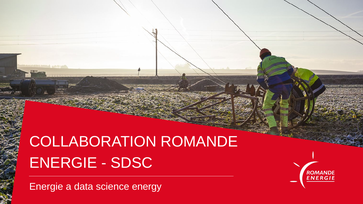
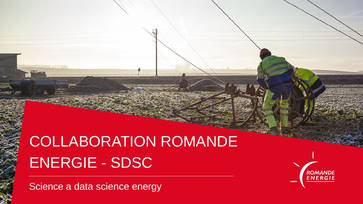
Energie at (46, 187): Energie -> Science
